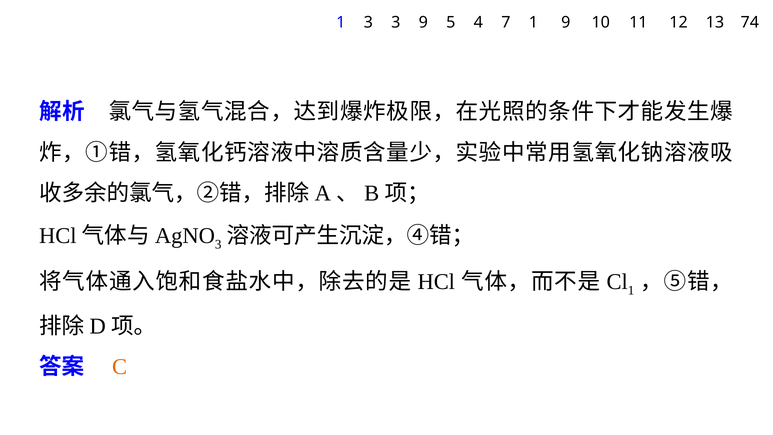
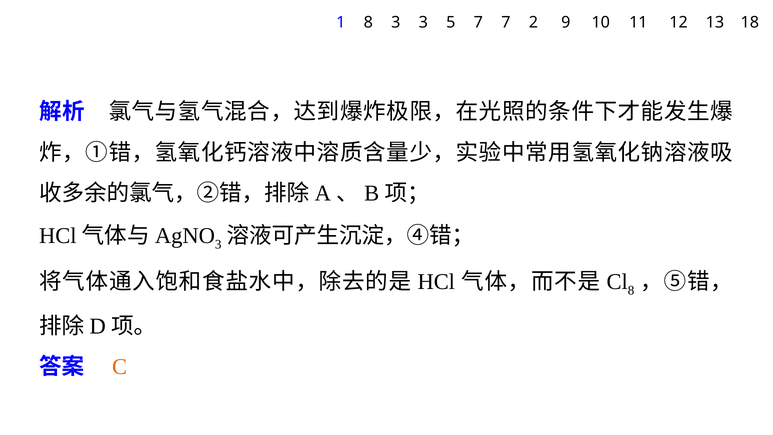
1 3: 3 -> 8
3 9: 9 -> 3
5 4: 4 -> 7
7 1: 1 -> 2
74: 74 -> 18
1 at (631, 291): 1 -> 8
